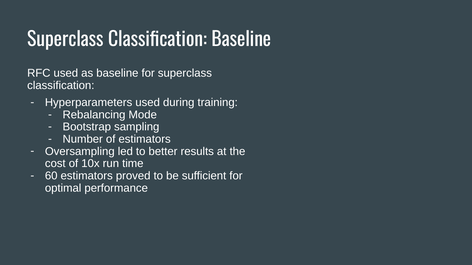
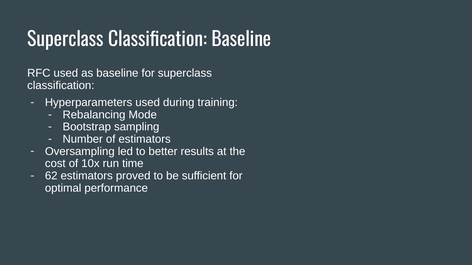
60: 60 -> 62
